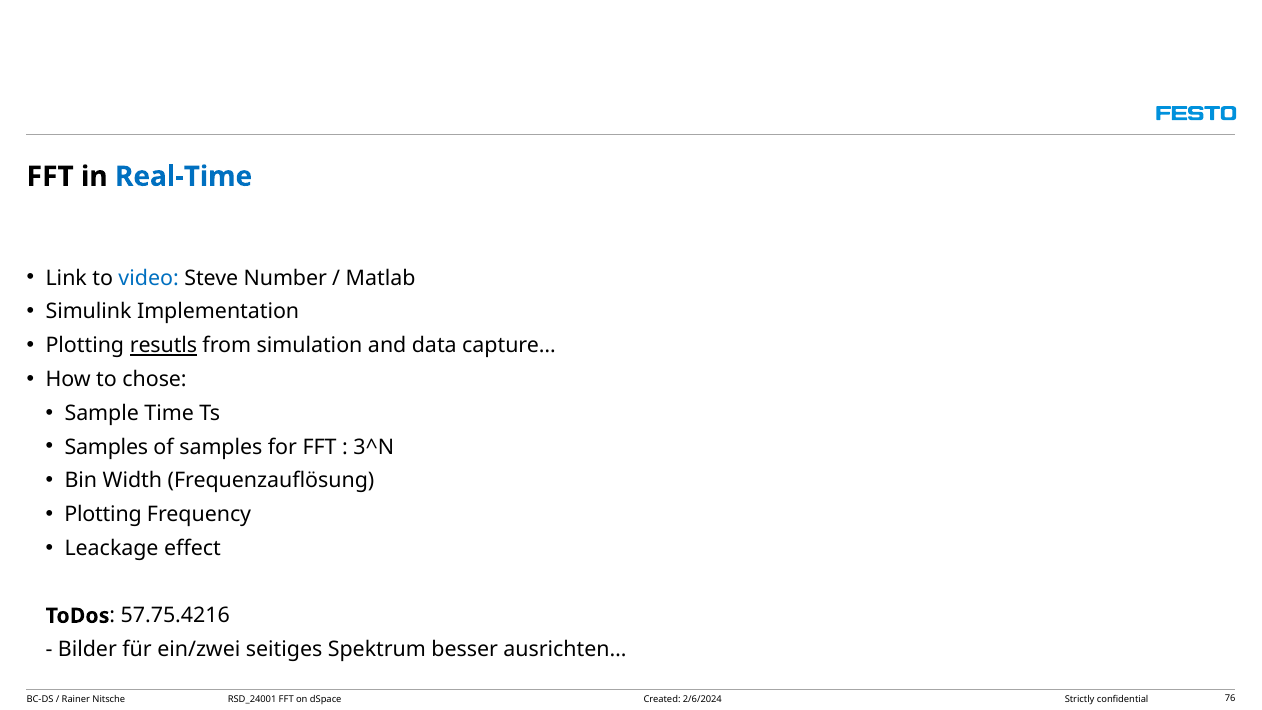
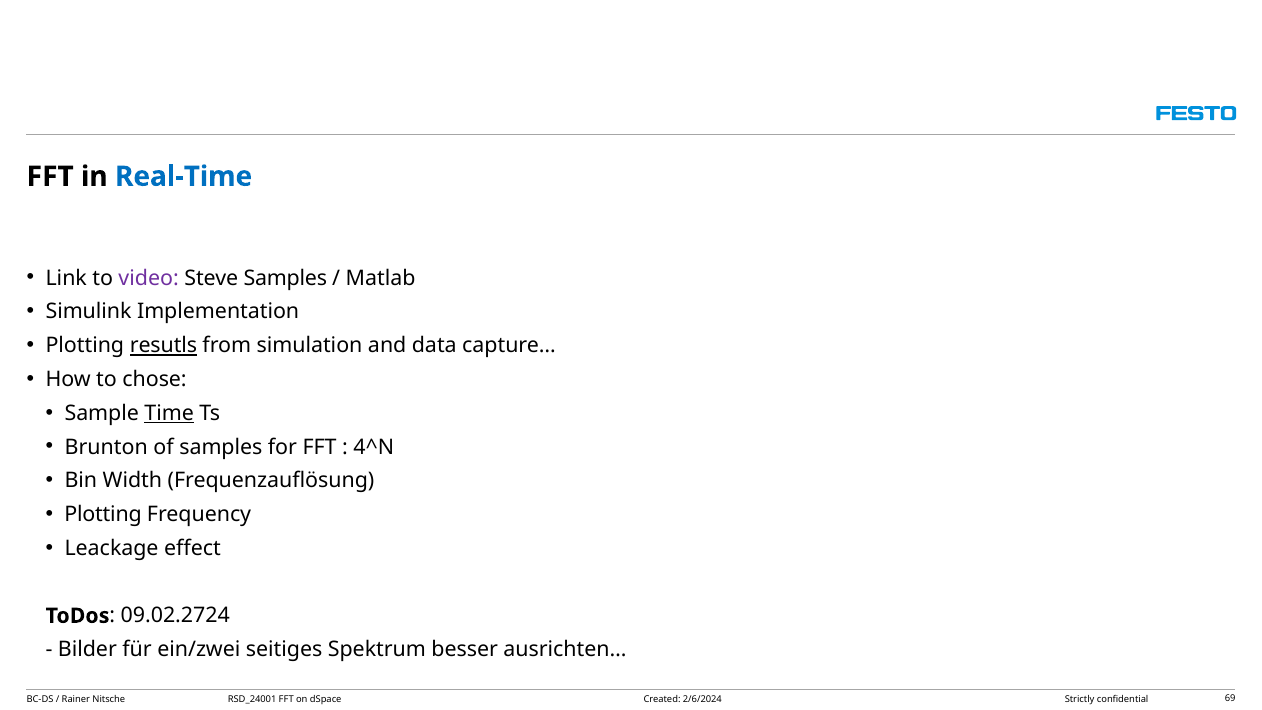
video colour: blue -> purple
Steve Number: Number -> Samples
Time underline: none -> present
Samples at (106, 447): Samples -> Brunton
3^N: 3^N -> 4^N
57.75.4216: 57.75.4216 -> 09.02.2724
76: 76 -> 69
